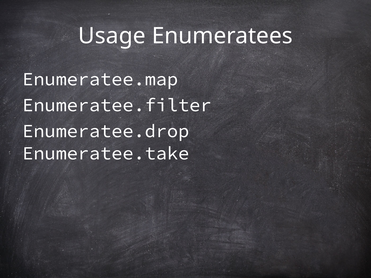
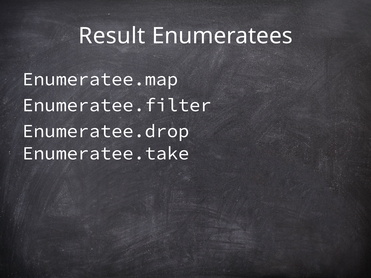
Usage: Usage -> Result
